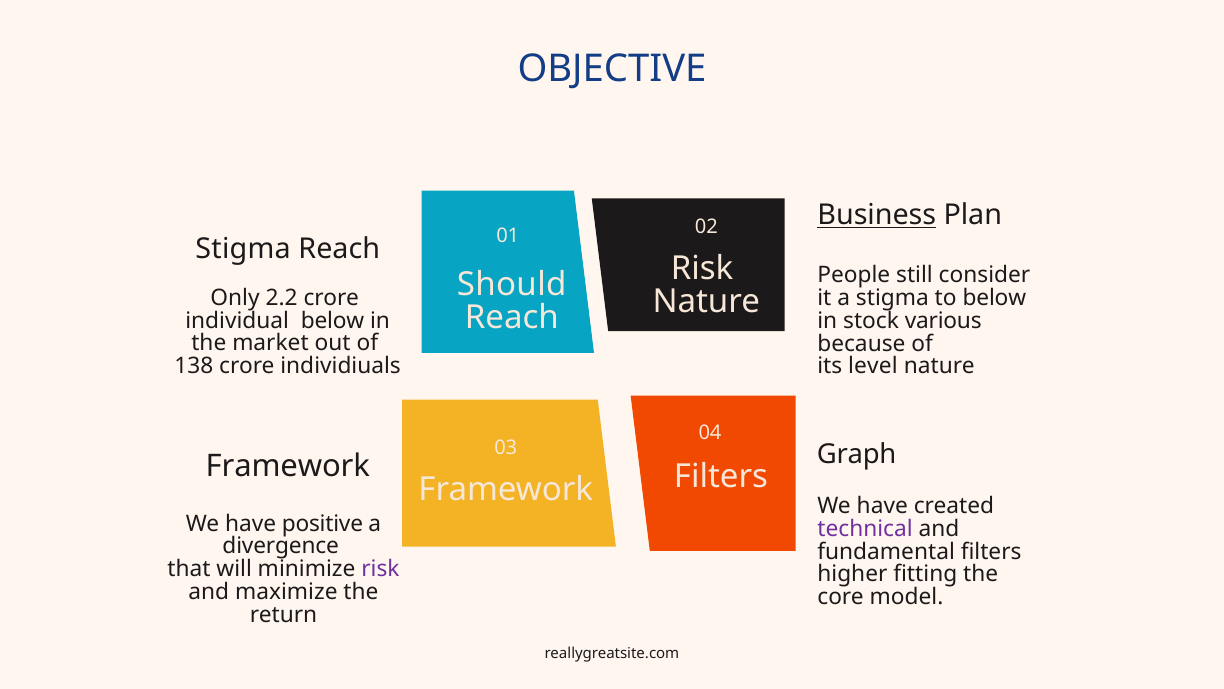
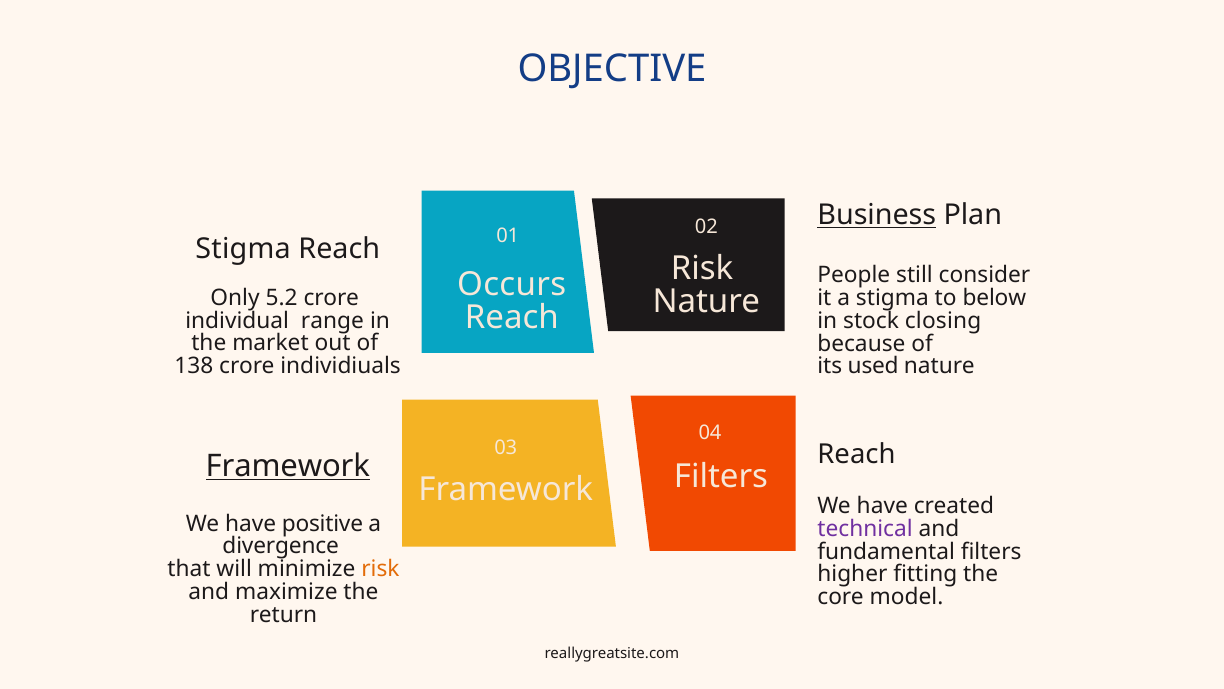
Should: Should -> Occurs
2.2: 2.2 -> 5.2
individual below: below -> range
various: various -> closing
level: level -> used
Graph at (857, 454): Graph -> Reach
Framework at (288, 466) underline: none -> present
risk at (380, 569) colour: purple -> orange
